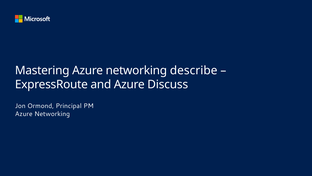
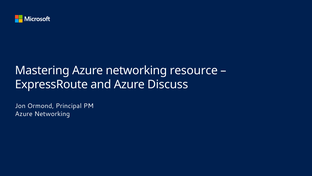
describe: describe -> resource
